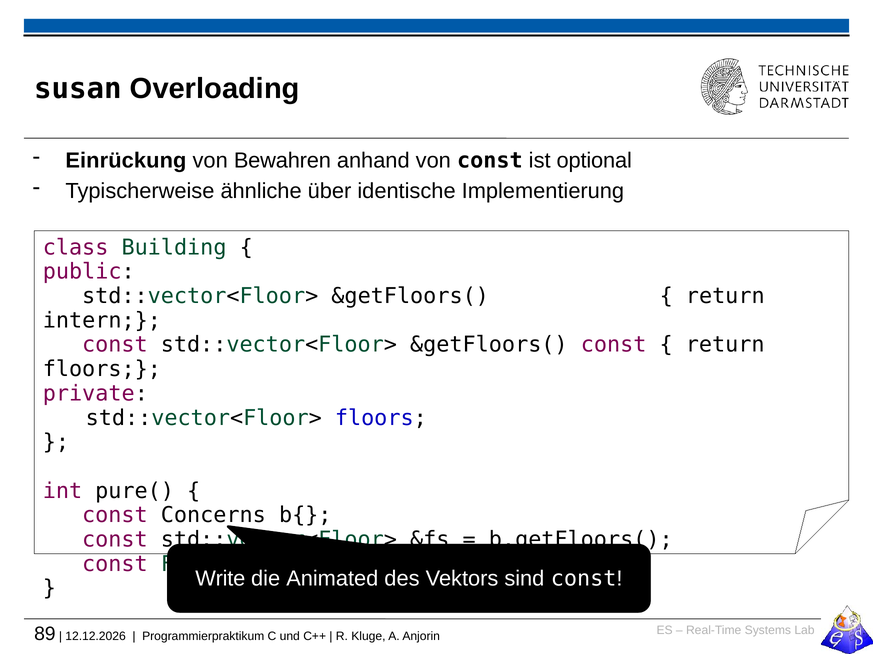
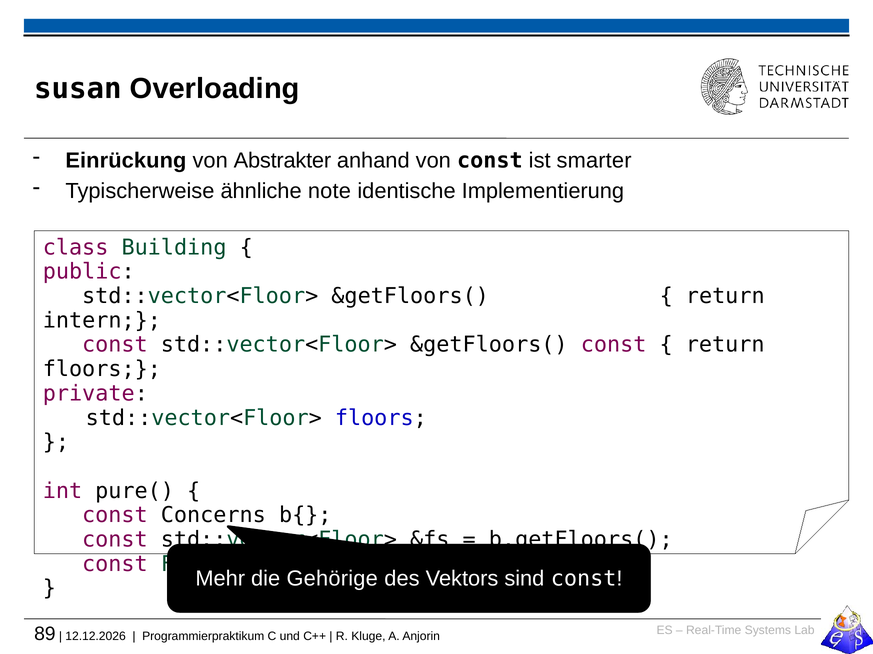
Bewahren: Bewahren -> Abstrakter
optional: optional -> smarter
über: über -> note
Write: Write -> Mehr
Animated: Animated -> Gehörige
